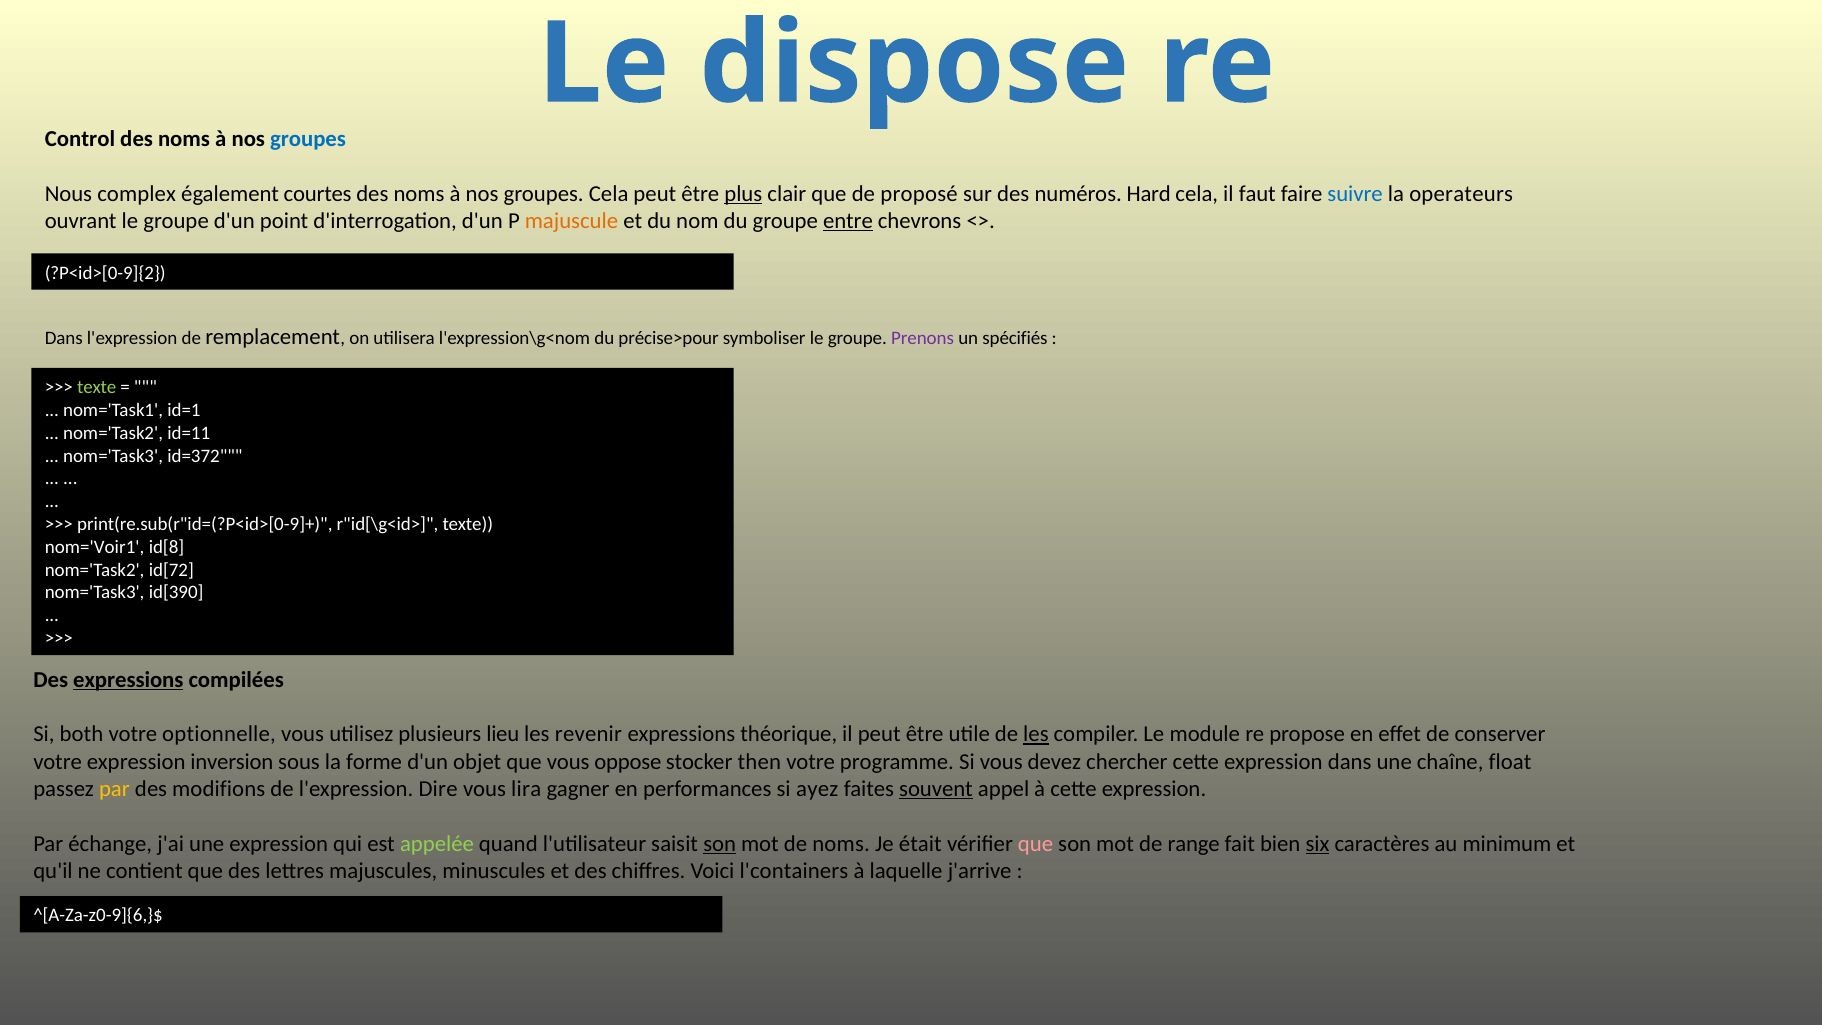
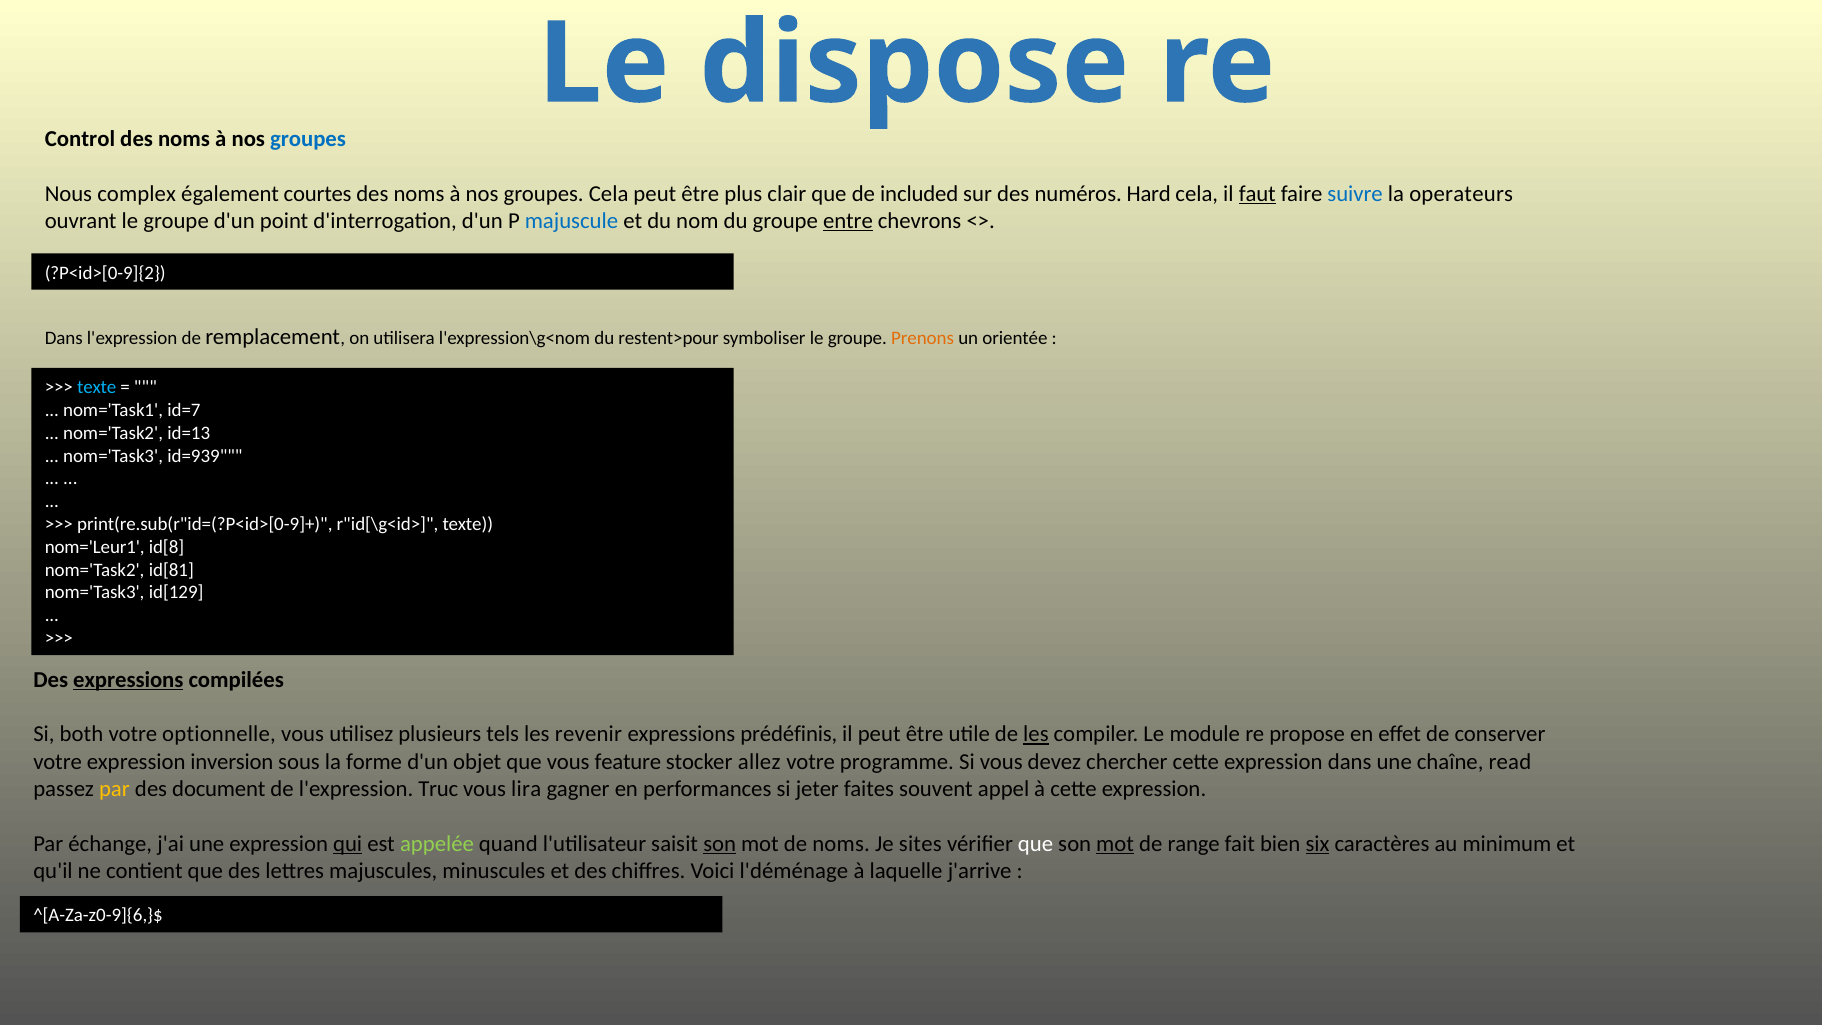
plus underline: present -> none
proposé: proposé -> included
faut underline: none -> present
majuscule colour: orange -> blue
précise>pour: précise>pour -> restent>pour
Prenons colour: purple -> orange
spécifiés: spécifiés -> orientée
texte at (97, 387) colour: light green -> light blue
id=1: id=1 -> id=7
id=11: id=11 -> id=13
id=372: id=372 -> id=939
nom='Voir1: nom='Voir1 -> nom='Leur1
id[72: id[72 -> id[81
id[390: id[390 -> id[129
lieu: lieu -> tels
théorique: théorique -> prédéfinis
oppose: oppose -> feature
then: then -> allez
float: float -> read
modifions: modifions -> document
Dire: Dire -> Truc
ayez: ayez -> jeter
souvent underline: present -> none
qui underline: none -> present
était: était -> sites
que at (1036, 843) colour: pink -> white
mot at (1115, 843) underline: none -> present
l'containers: l'containers -> l'déménage
